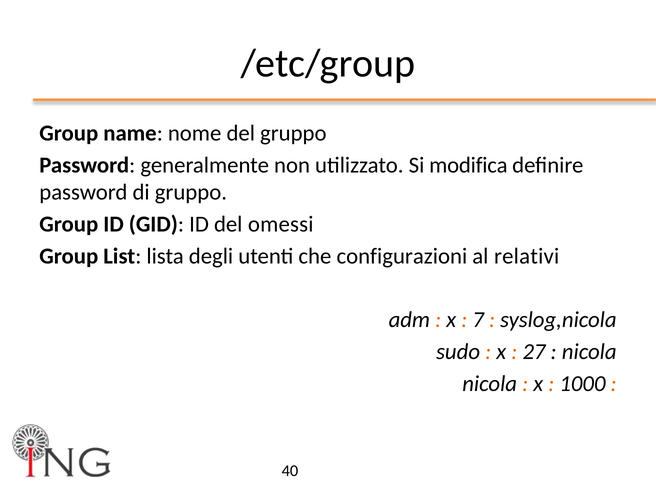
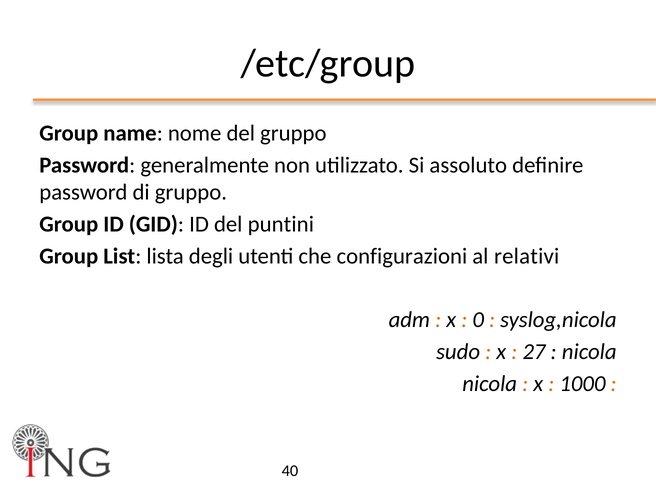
modifica: modifica -> assoluto
omessi: omessi -> puntini
7: 7 -> 0
